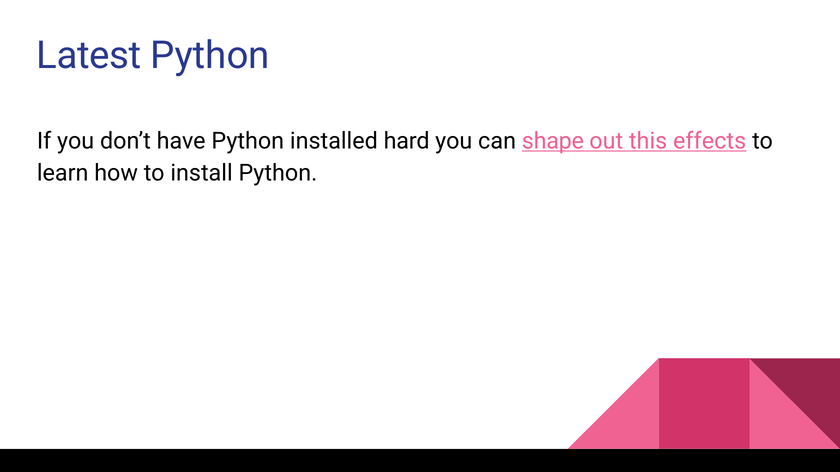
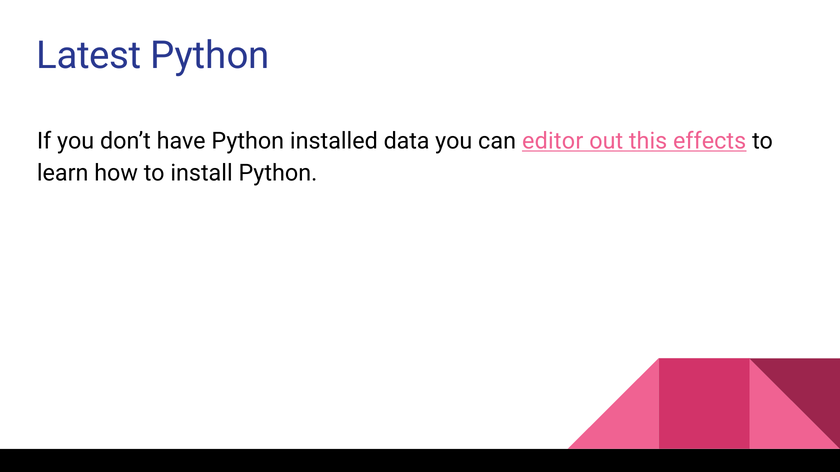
hard: hard -> data
shape: shape -> editor
